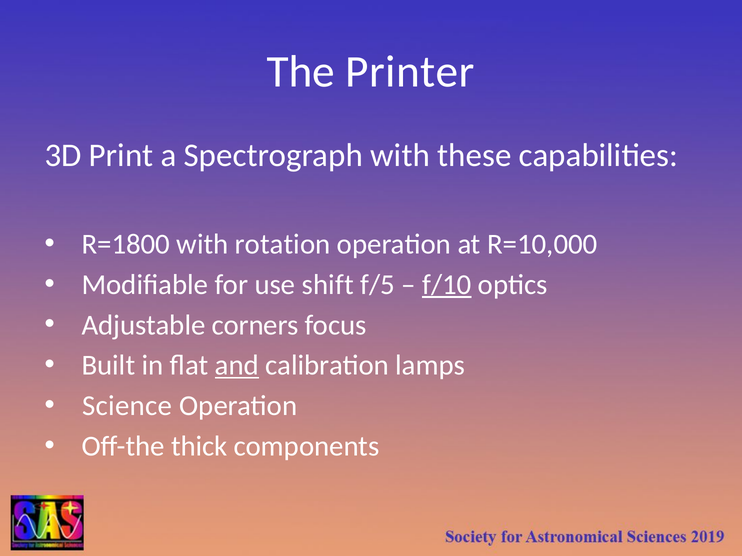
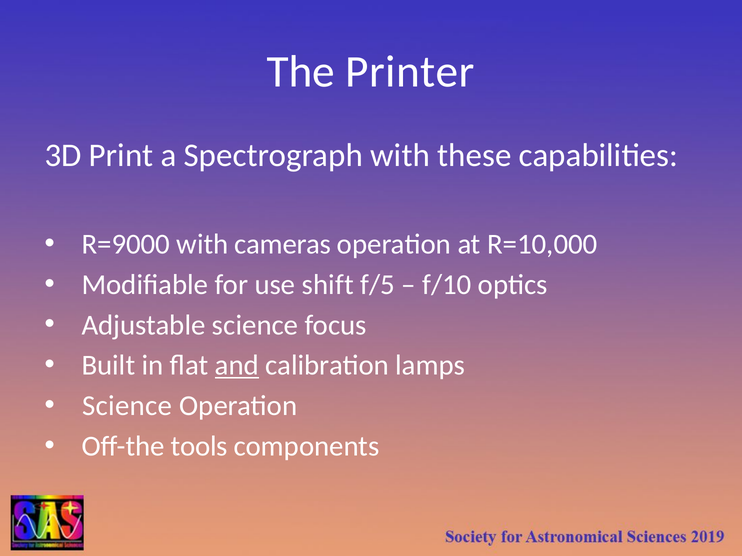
R=1800: R=1800 -> R=9000
rotation: rotation -> cameras
f/10 underline: present -> none
Adjustable corners: corners -> science
thick: thick -> tools
